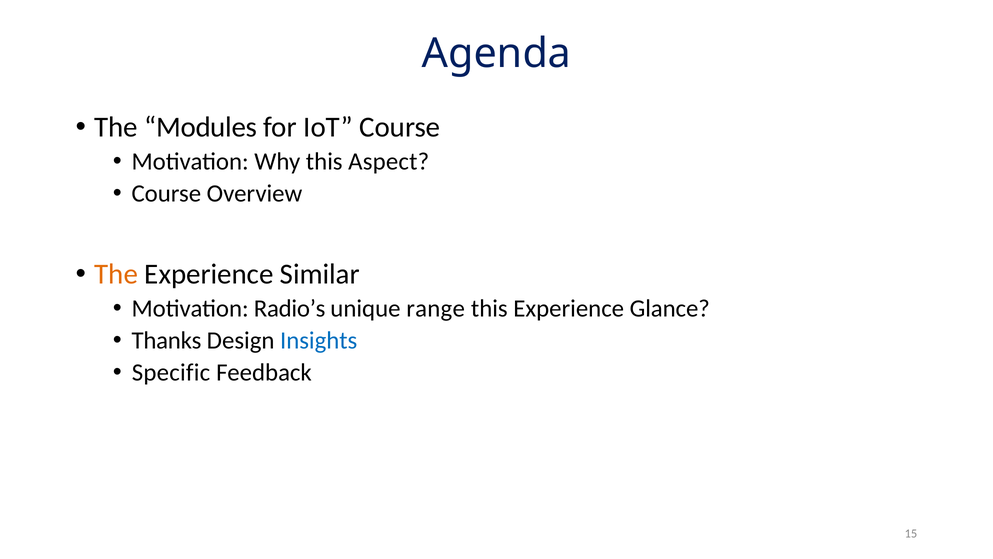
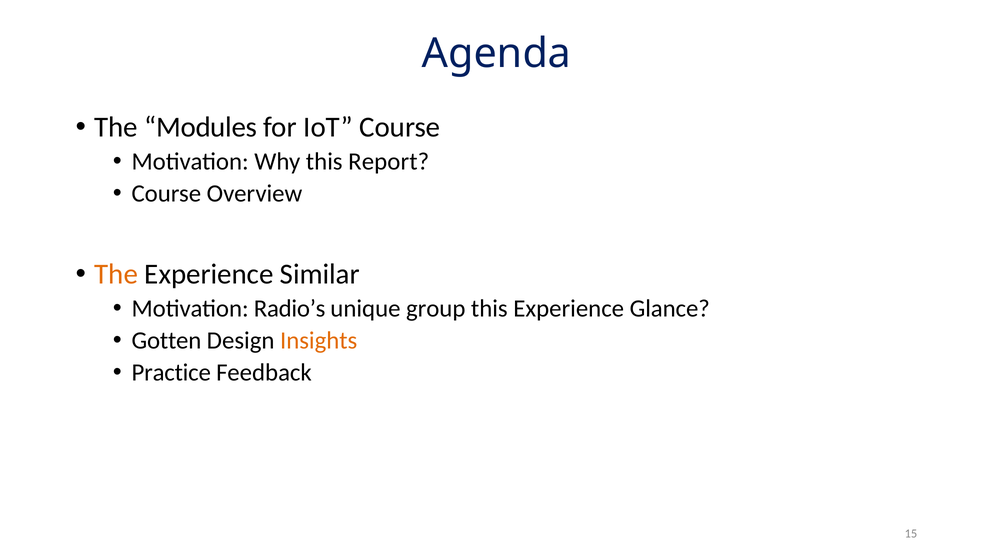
Aspect: Aspect -> Report
range: range -> group
Thanks: Thanks -> Gotten
Insights colour: blue -> orange
Specific: Specific -> Practice
